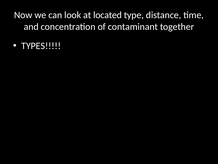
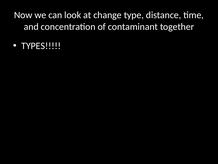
located: located -> change
